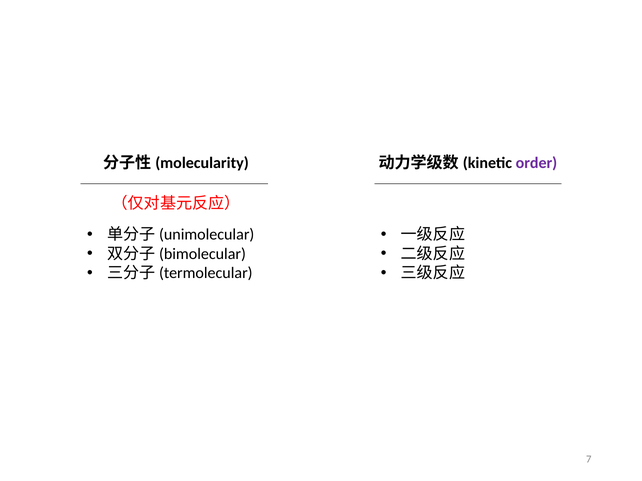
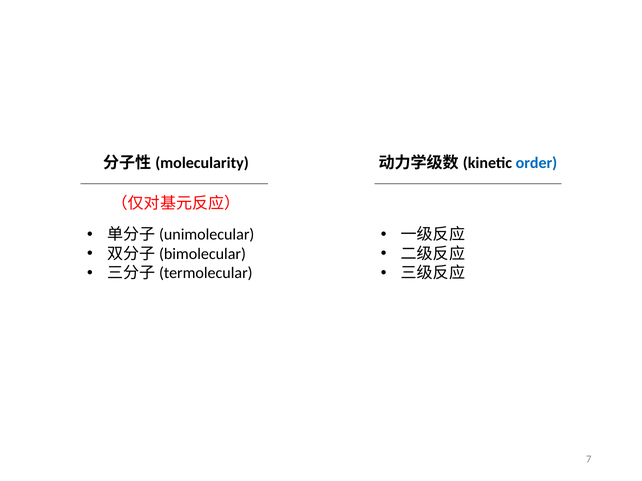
order colour: purple -> blue
